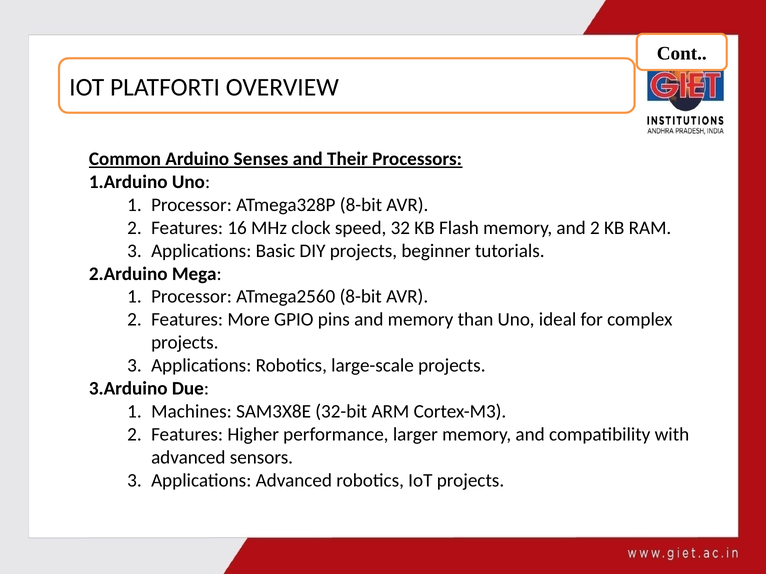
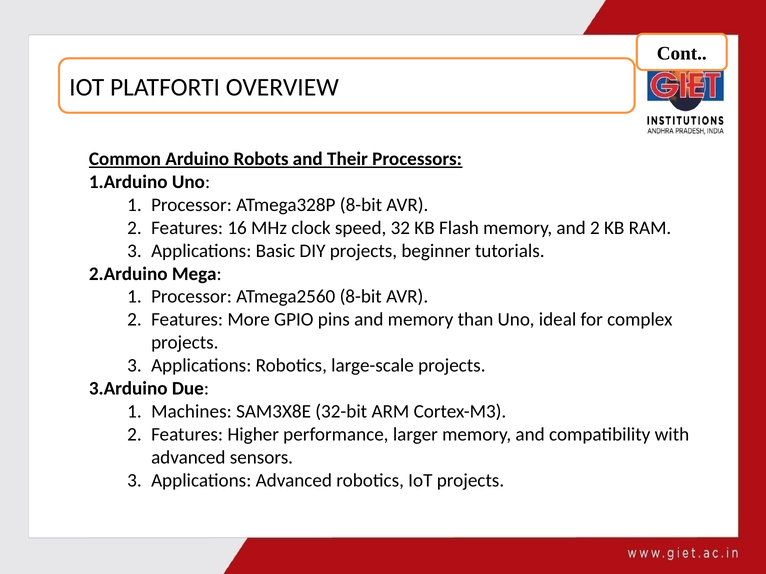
Senses: Senses -> Robots
